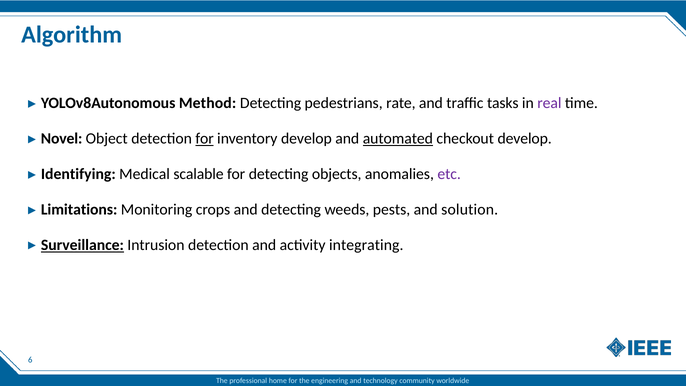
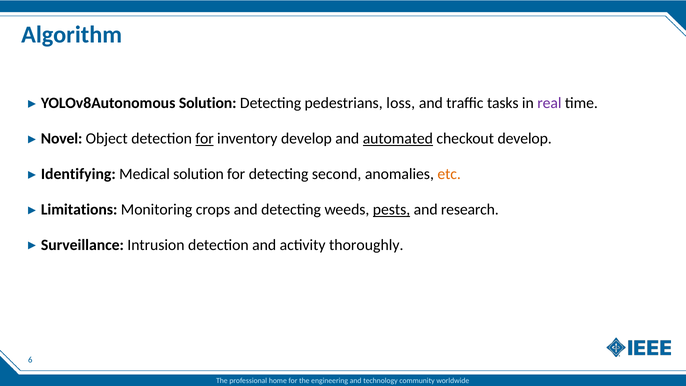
YOLOv8Autonomous Method: Method -> Solution
rate: rate -> loss
Medical scalable: scalable -> solution
objects: objects -> second
etc colour: purple -> orange
pests underline: none -> present
solution: solution -> research
Surveillance underline: present -> none
integrating: integrating -> thoroughly
